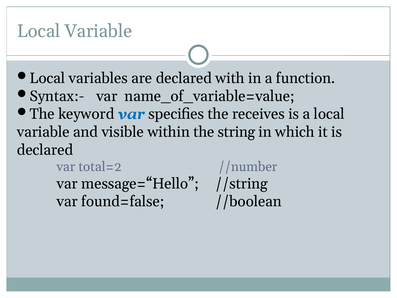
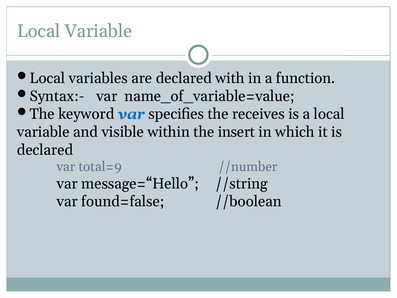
string: string -> insert
total=2: total=2 -> total=9
